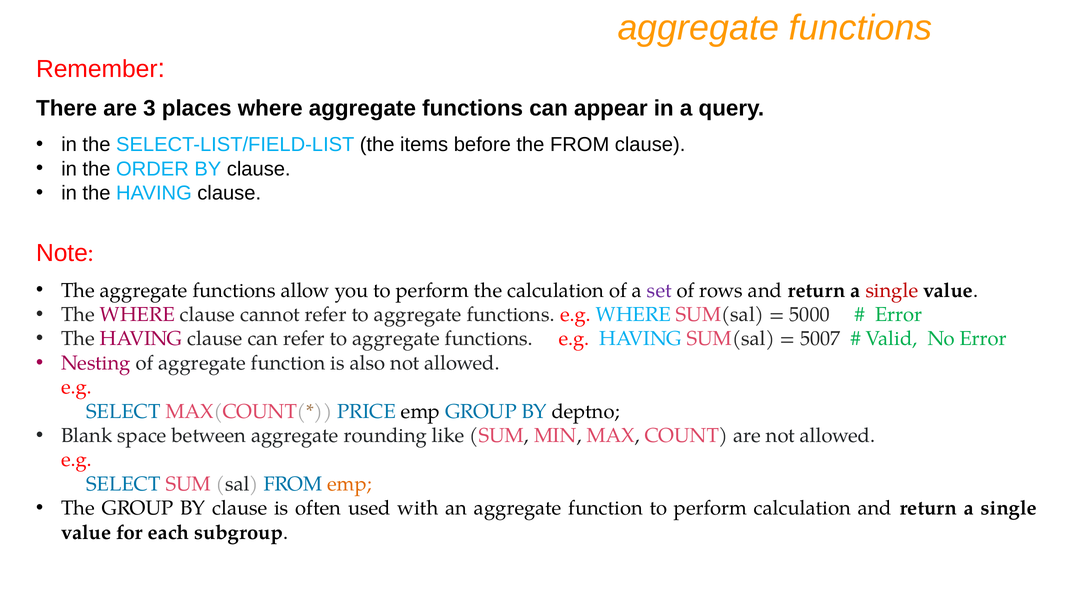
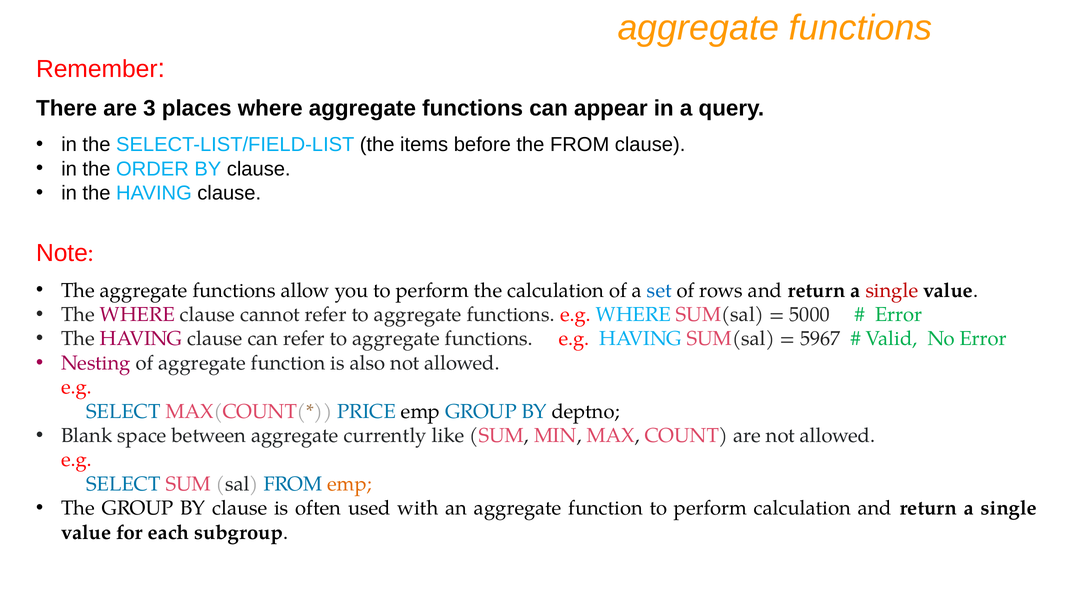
set colour: purple -> blue
5007: 5007 -> 5967
rounding: rounding -> currently
